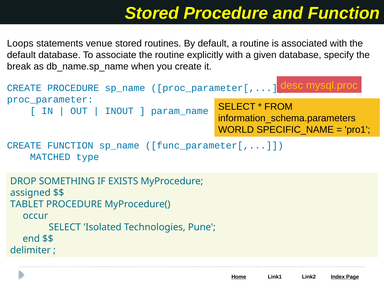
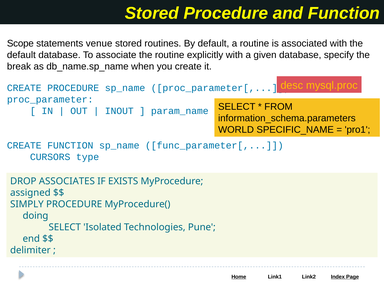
Loops: Loops -> Scope
MATCHED: MATCHED -> CURSORS
SOMETHING: SOMETHING -> ASSOCIATES
TABLET: TABLET -> SIMPLY
occur: occur -> doing
